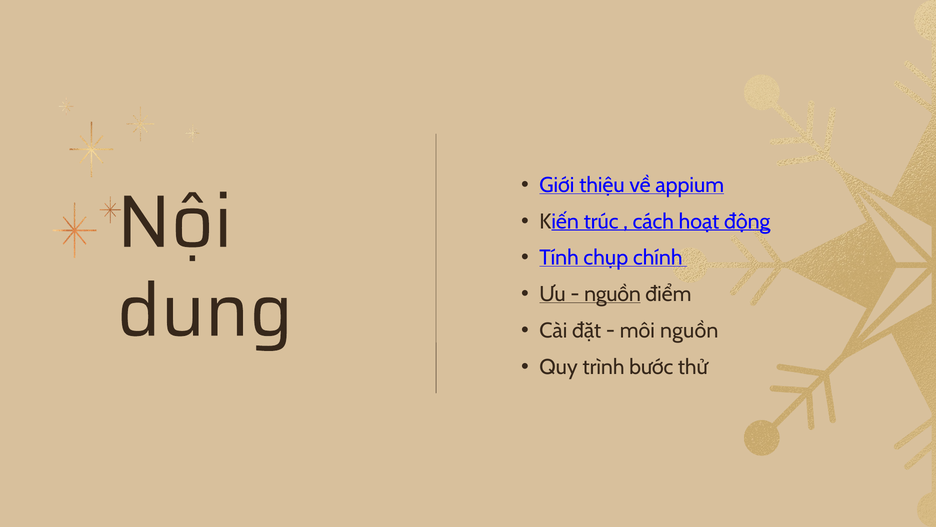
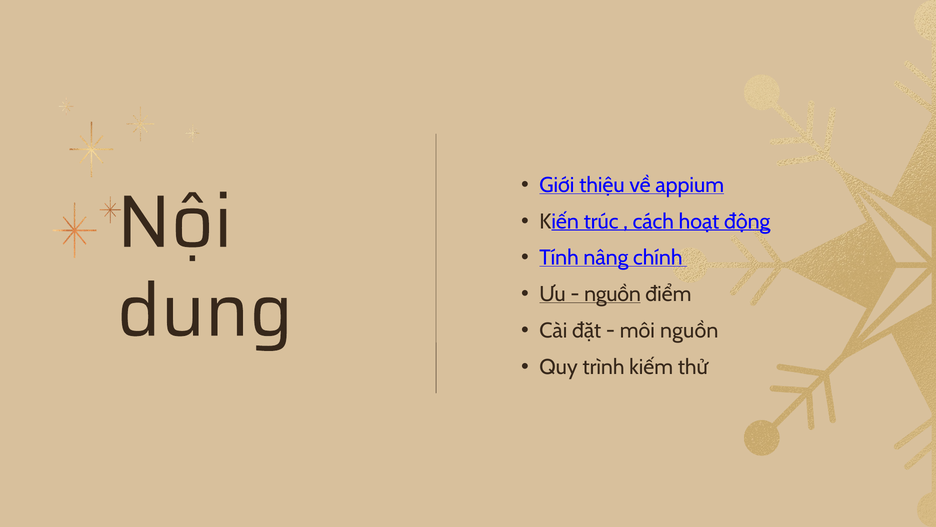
chụp: chụp -> nâng
bước: bước -> kiếm
